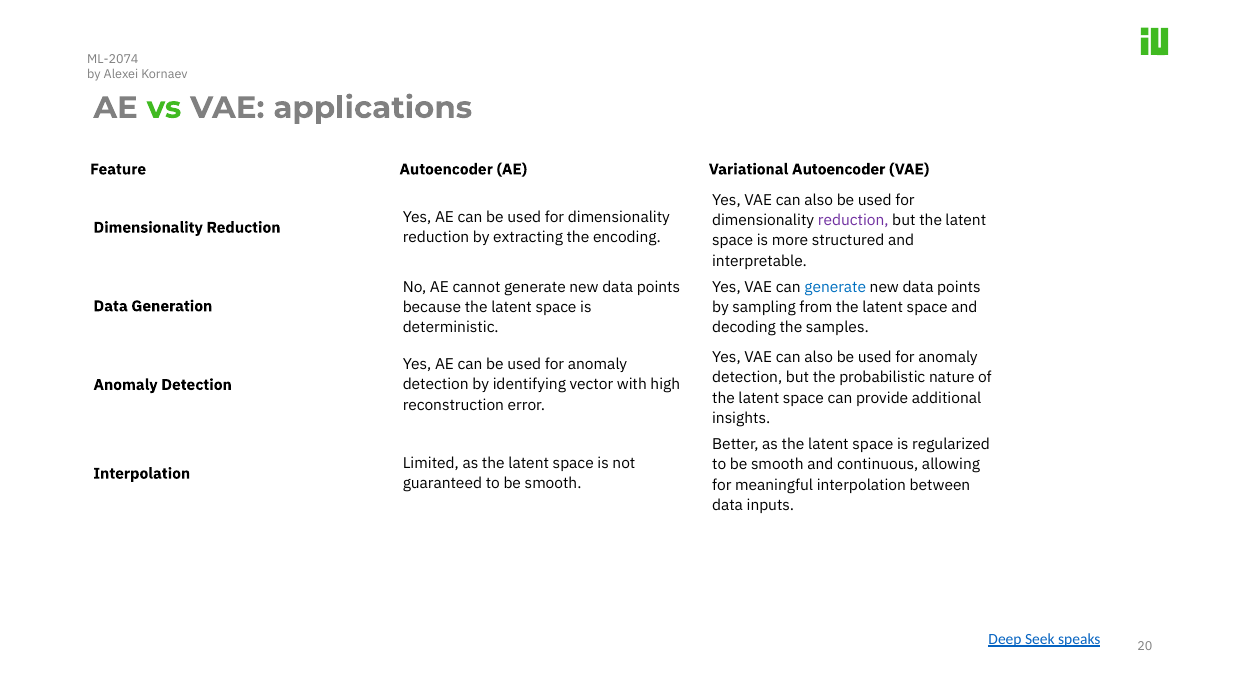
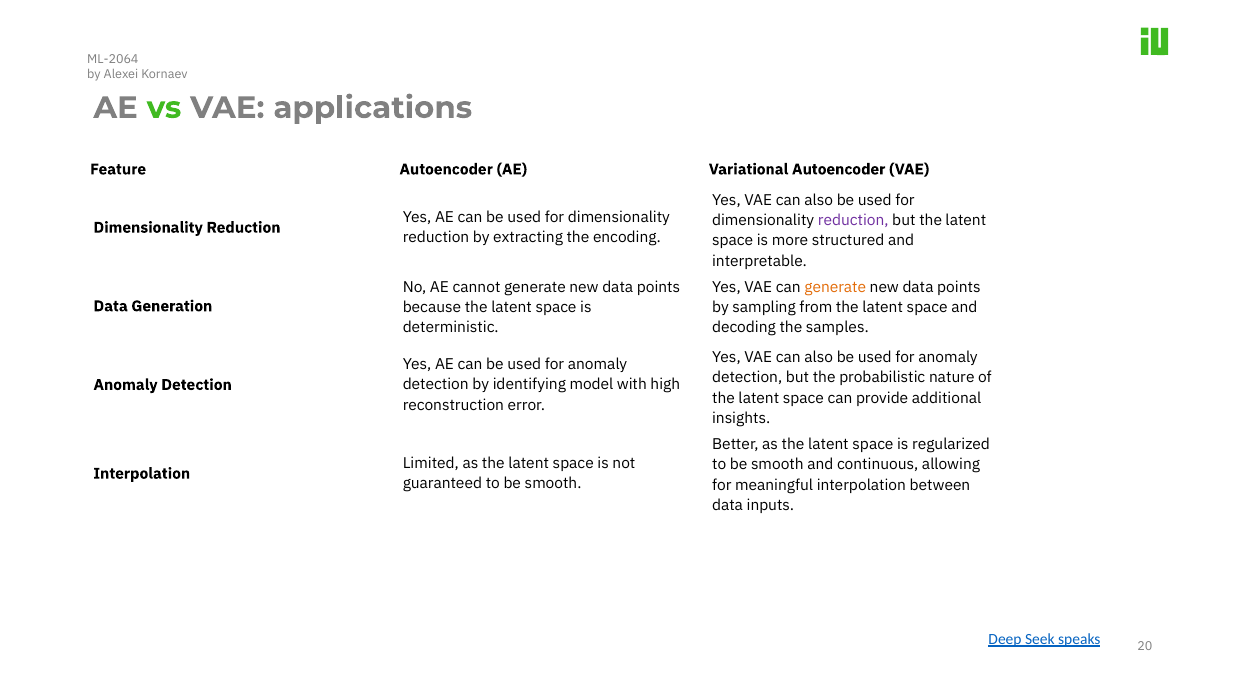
ML-2074: ML-2074 -> ML-2064
generate at (835, 288) colour: blue -> orange
vector: vector -> model
